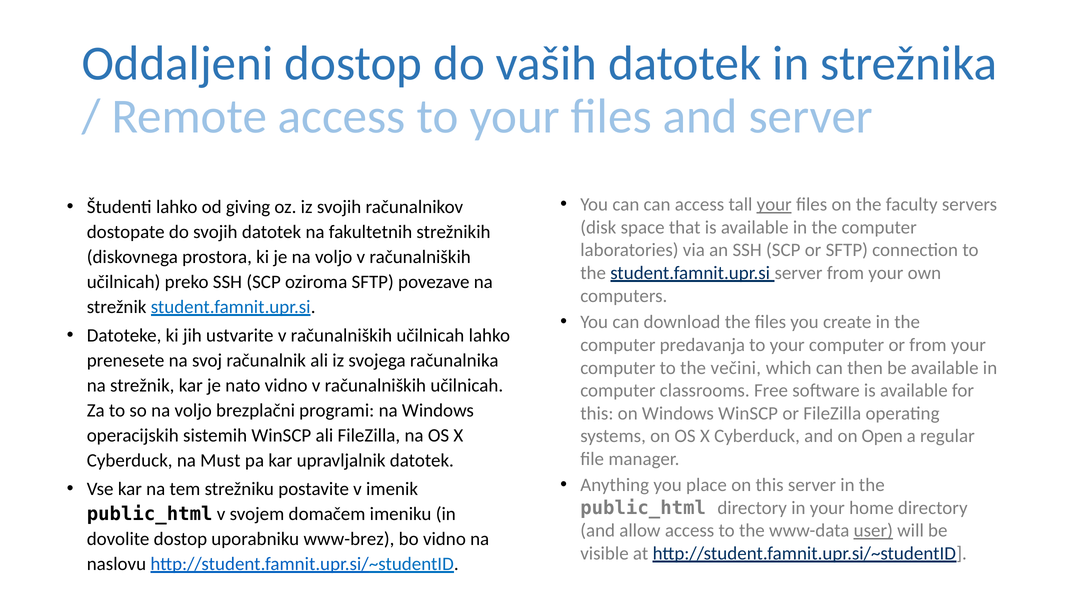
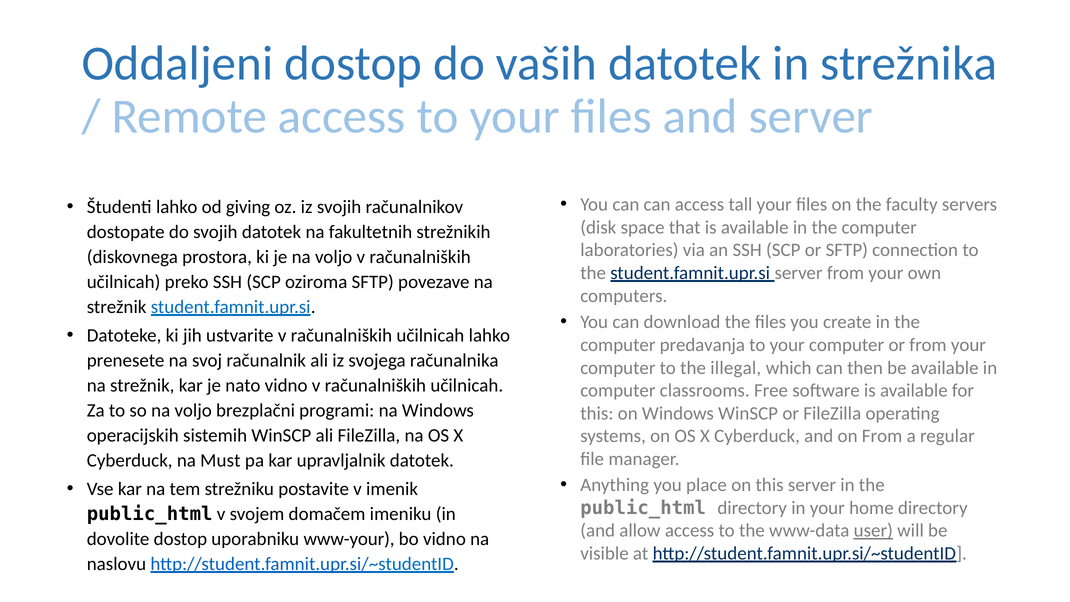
your at (774, 205) underline: present -> none
večini: večini -> illegal
on Open: Open -> From
www-brez: www-brez -> www-your
